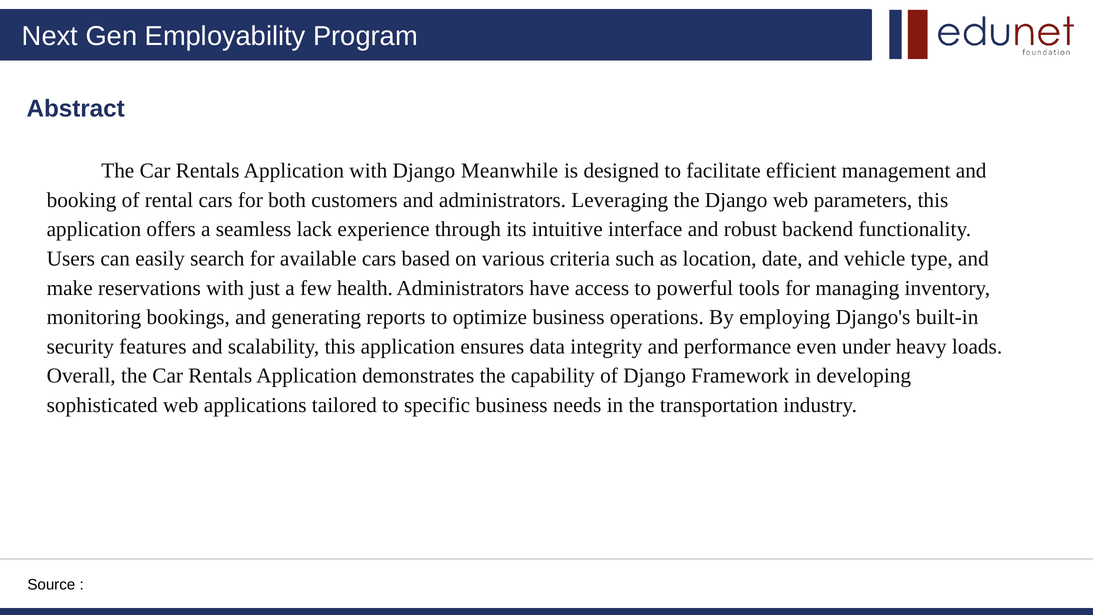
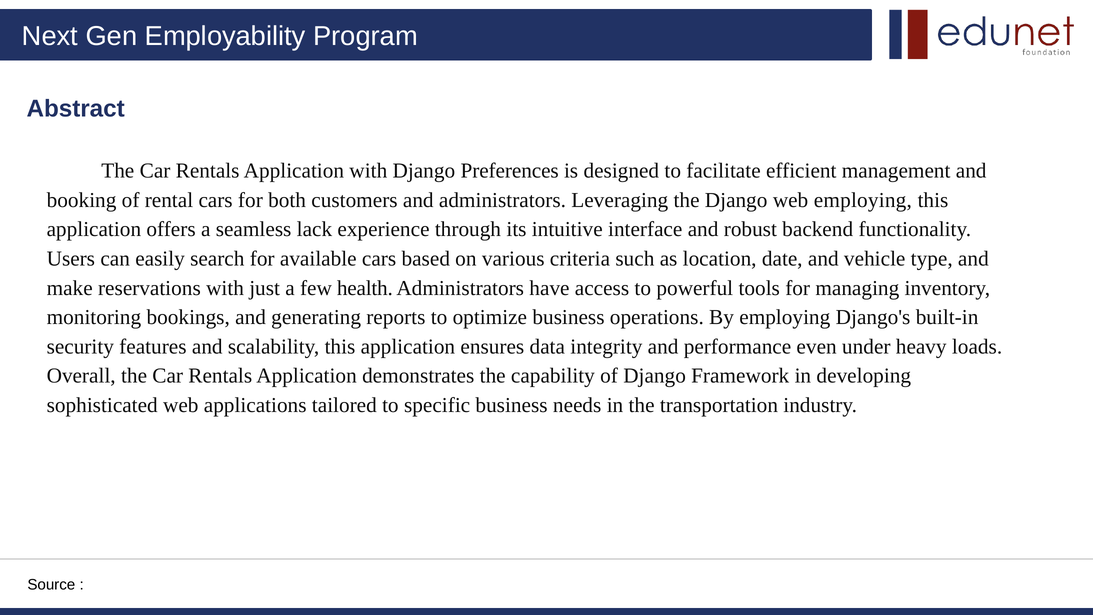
Meanwhile: Meanwhile -> Preferences
web parameters: parameters -> employing
